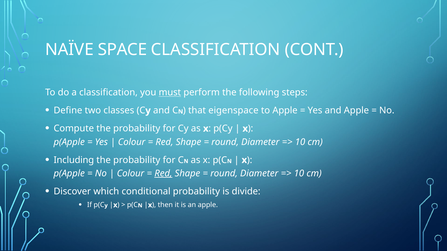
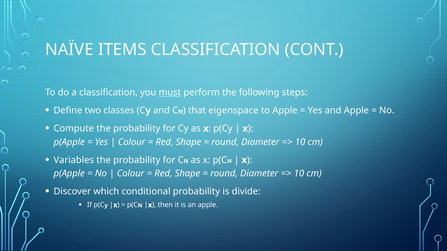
SPACE: SPACE -> ITEMS
Including: Including -> Variables
Red at (163, 174) underline: present -> none
